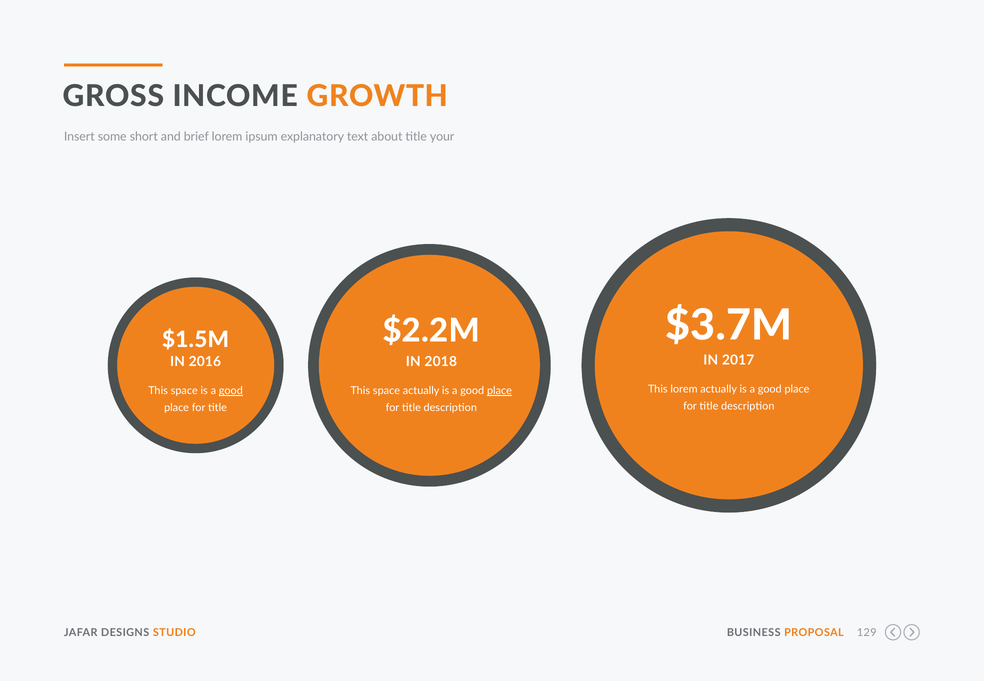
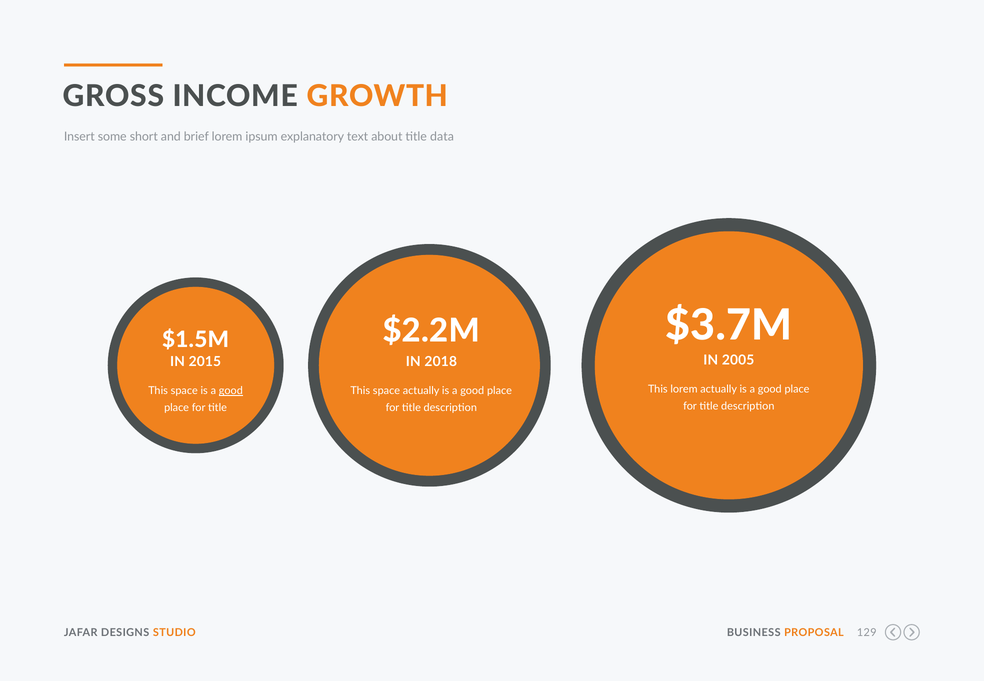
your: your -> data
2017: 2017 -> 2005
2016: 2016 -> 2015
place at (499, 391) underline: present -> none
